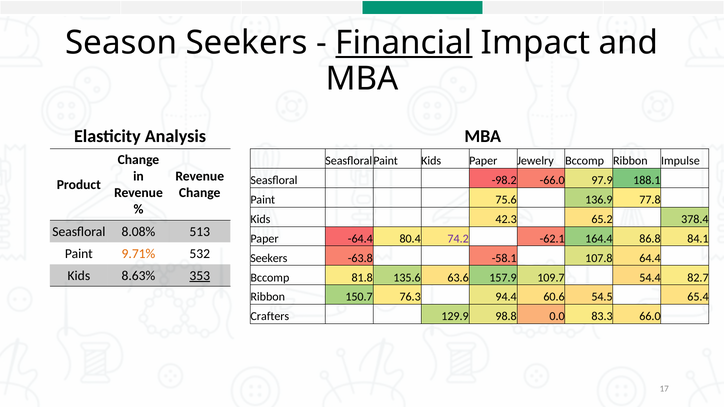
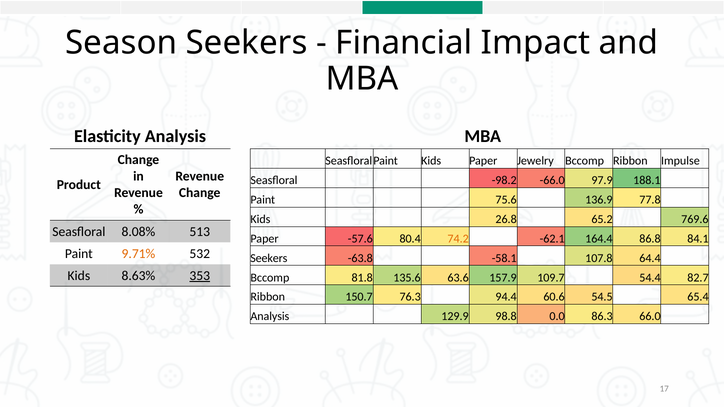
Financial underline: present -> none
42.3: 42.3 -> 26.8
378.4: 378.4 -> 769.6
-64.4: -64.4 -> -57.6
74.2 colour: purple -> orange
Crafters at (270, 317): Crafters -> Analysis
83.3: 83.3 -> 86.3
